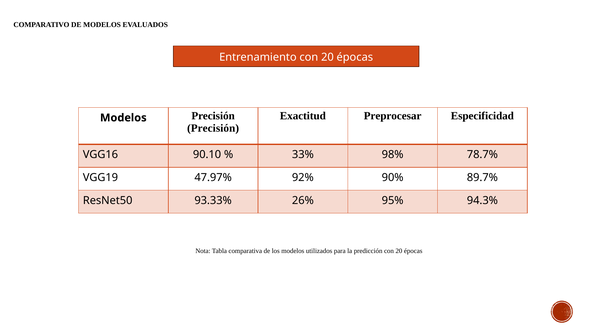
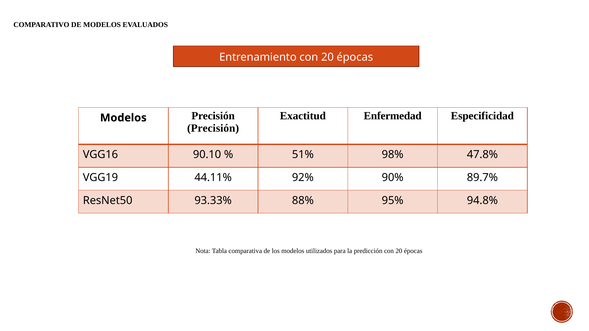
Preprocesar: Preprocesar -> Enfermedad
33%: 33% -> 51%
78.7%: 78.7% -> 47.8%
47.97%: 47.97% -> 44.11%
26%: 26% -> 88%
94.3%: 94.3% -> 94.8%
